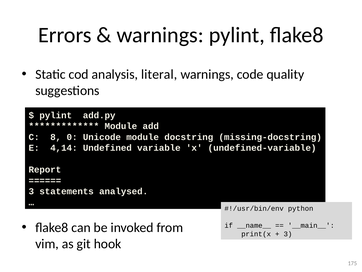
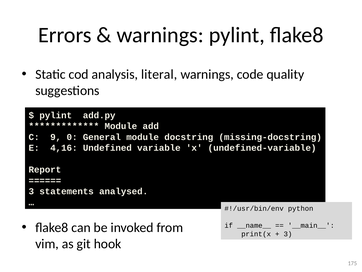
8: 8 -> 9
Unicode: Unicode -> General
4,14: 4,14 -> 4,16
